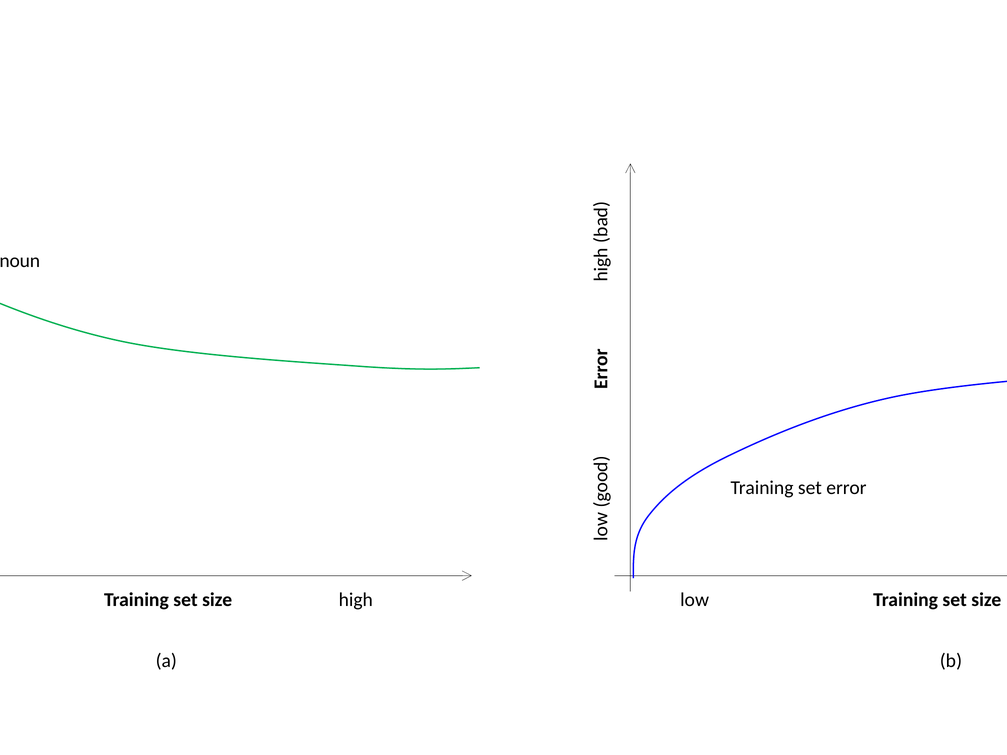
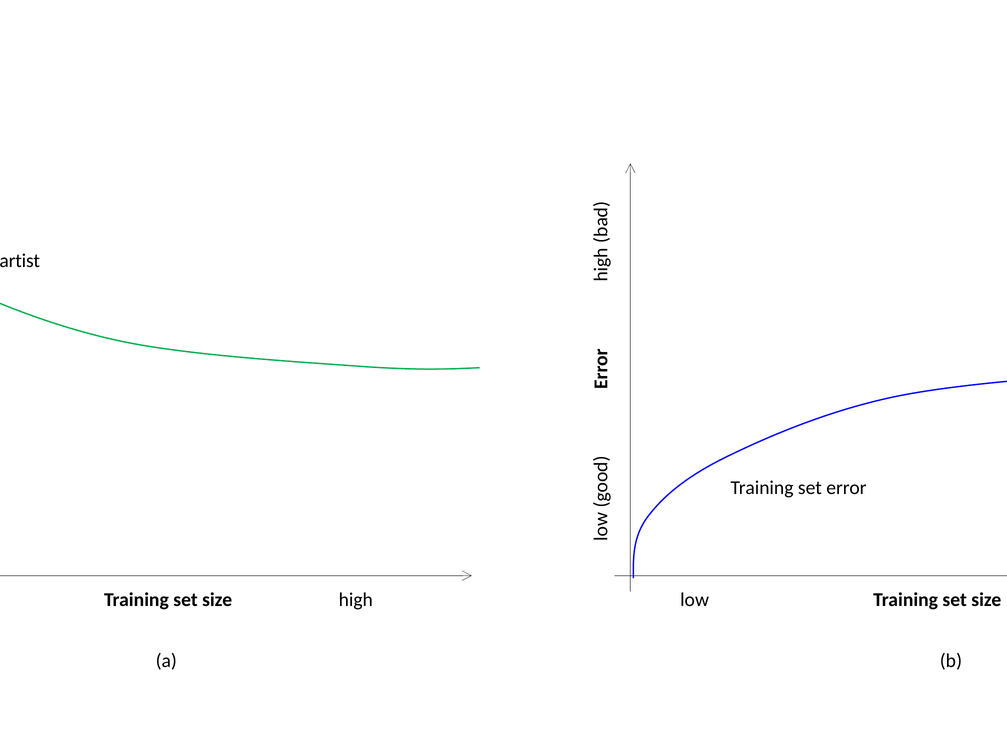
noun: noun -> artist
